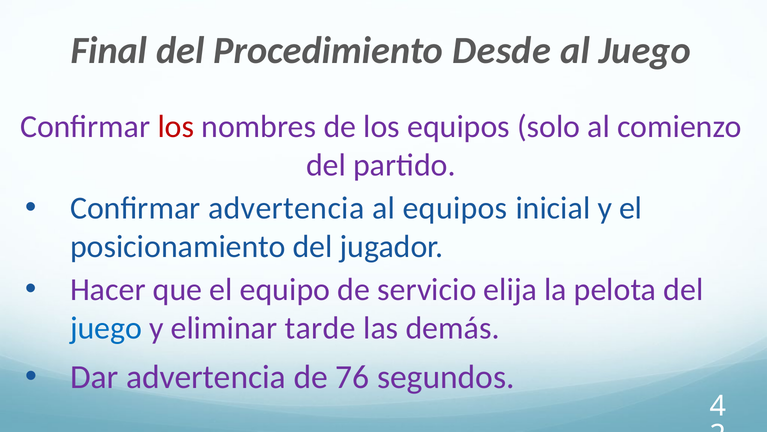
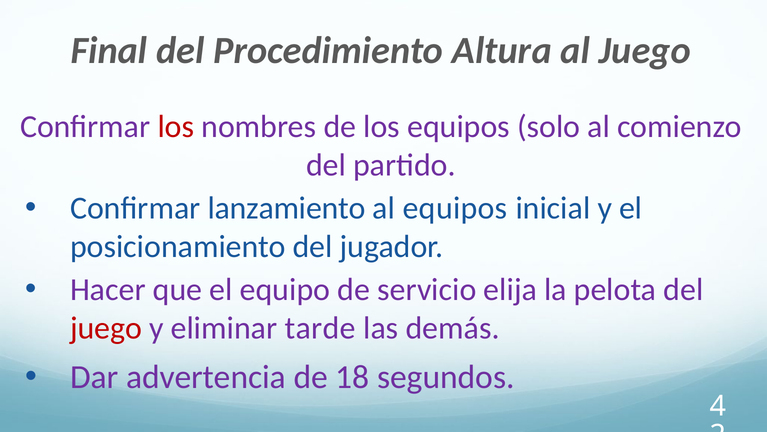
Desde: Desde -> Altura
Confirmar advertencia: advertencia -> lanzamiento
juego at (106, 328) colour: blue -> red
76: 76 -> 18
